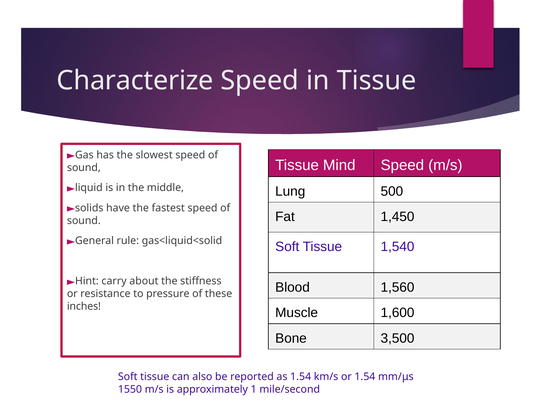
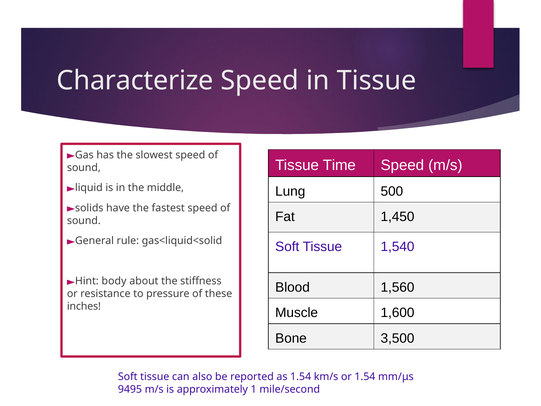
Mind: Mind -> Time
carry: carry -> body
1550: 1550 -> 9495
